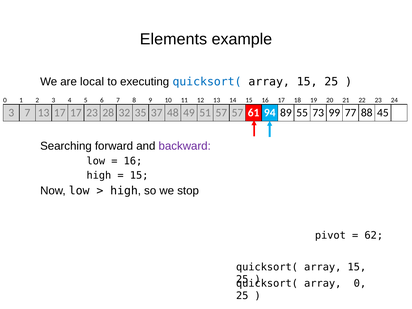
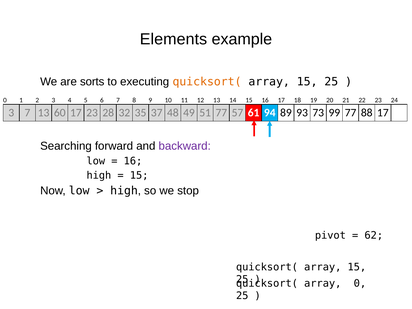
local: local -> sorts
quicksort( at (207, 82) colour: blue -> orange
13 17: 17 -> 60
51 57: 57 -> 77
55: 55 -> 93
88 45: 45 -> 17
